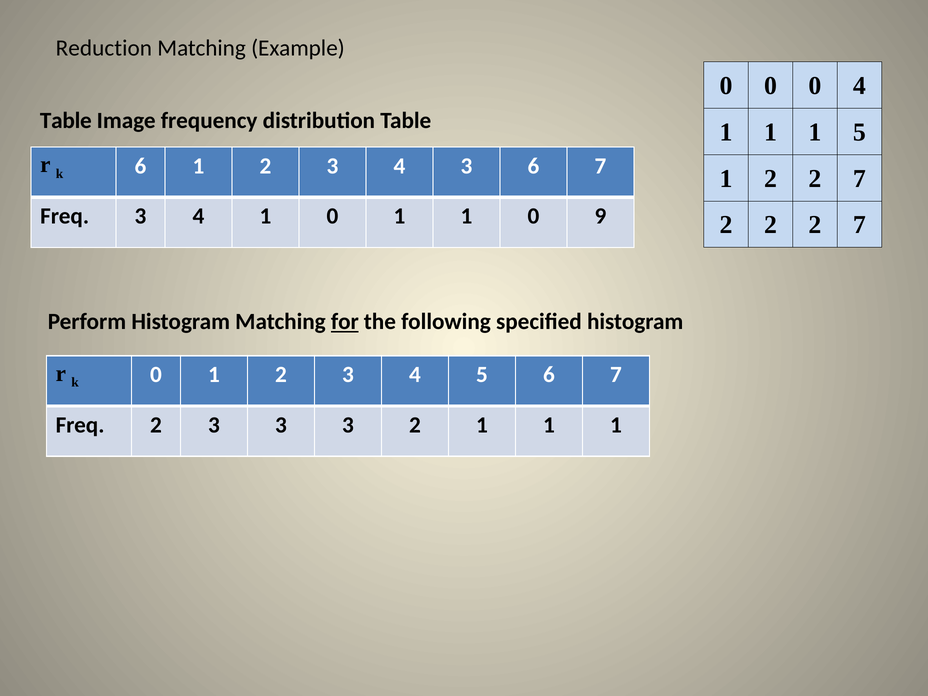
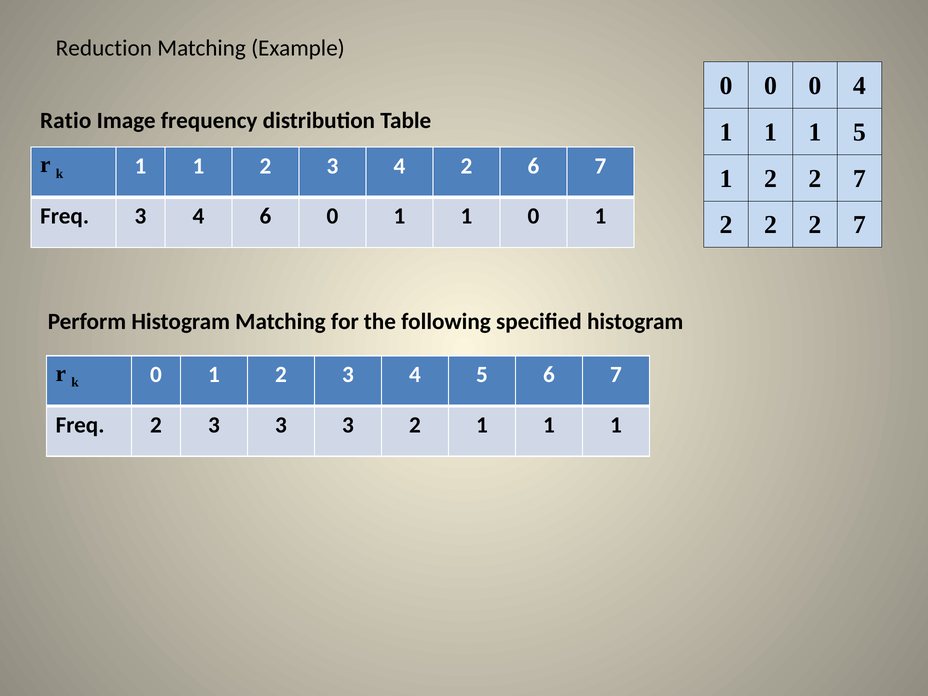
Table at (66, 121): Table -> Ratio
k 6: 6 -> 1
4 3: 3 -> 2
3 4 1: 1 -> 6
1 0 9: 9 -> 1
for underline: present -> none
